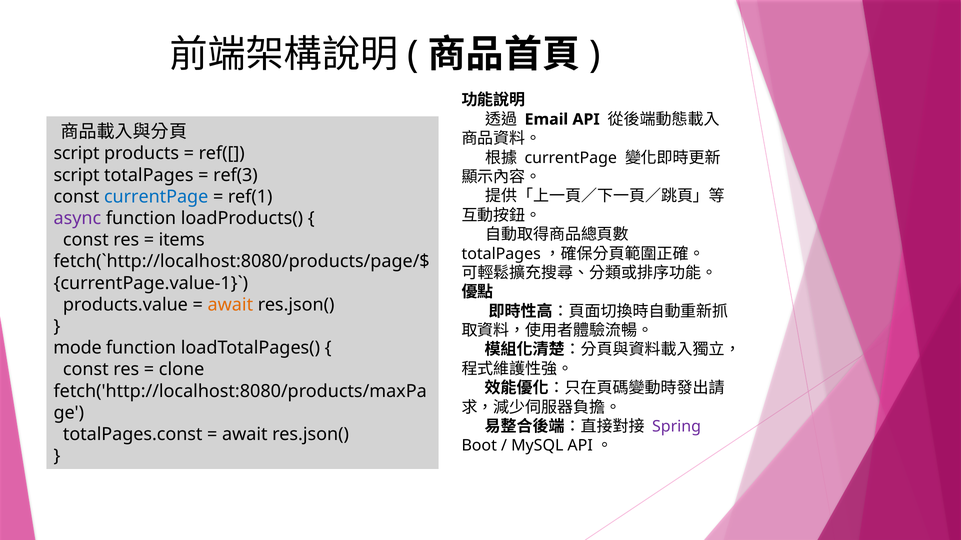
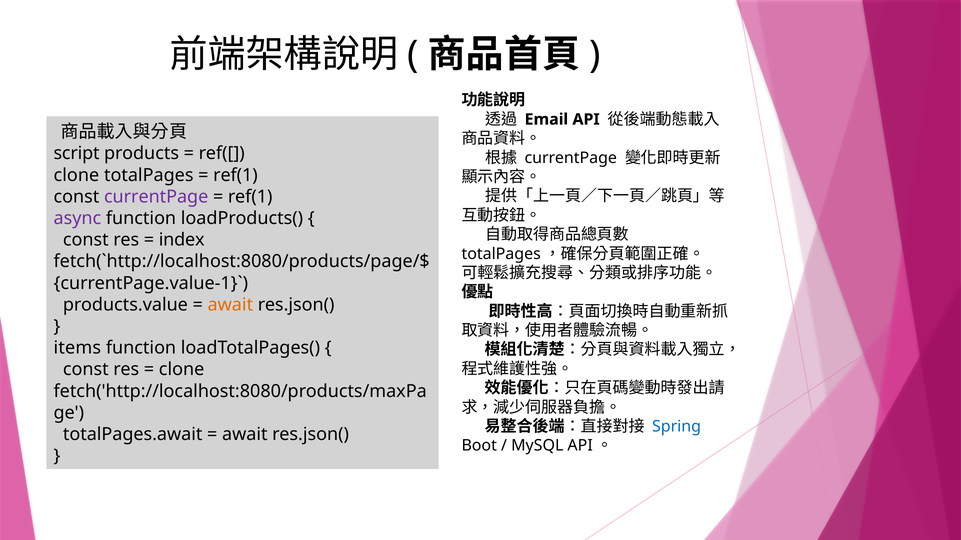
script at (77, 175): script -> clone
ref(3 at (235, 175): ref(3 -> ref(1
currentPage at (156, 197) colour: blue -> purple
items: items -> index
mode: mode -> items
Spring colour: purple -> blue
totalPages.const: totalPages.const -> totalPages.await
